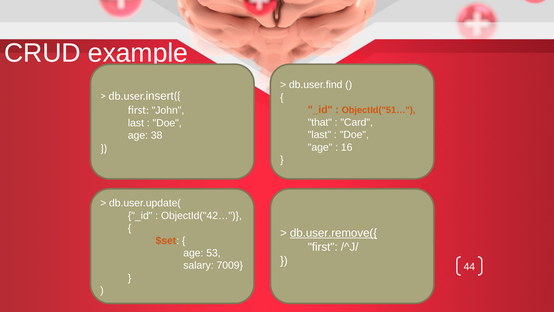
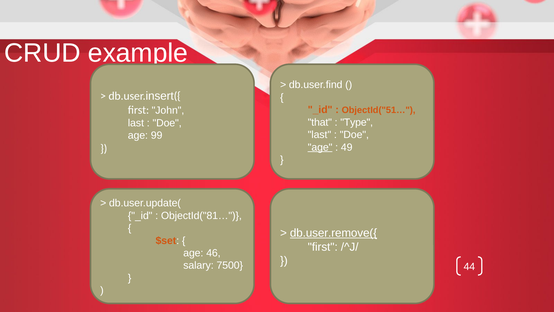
Card: Card -> Type
38: 38 -> 99
age at (320, 147) underline: none -> present
16: 16 -> 49
ObjectId("42…: ObjectId("42… -> ObjectId("81…
53: 53 -> 46
7009: 7009 -> 7500
